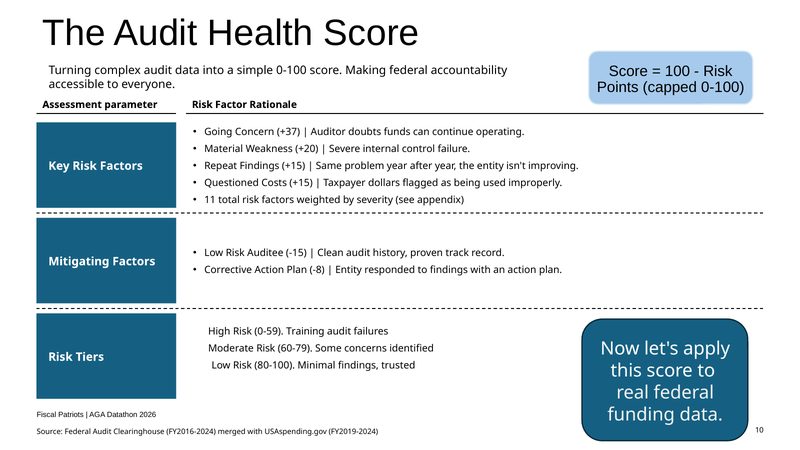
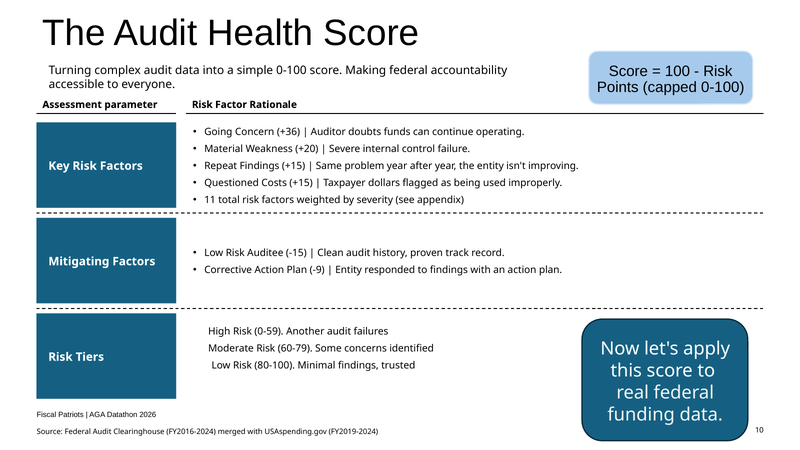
+37: +37 -> +36
-8: -8 -> -9
Training: Training -> Another
